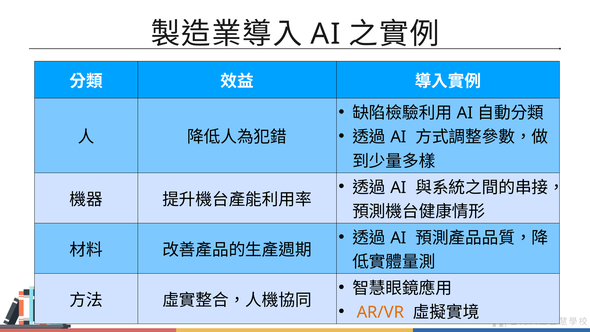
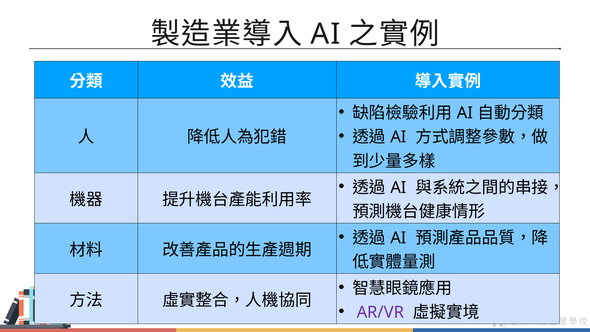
AR/VR colour: orange -> purple
